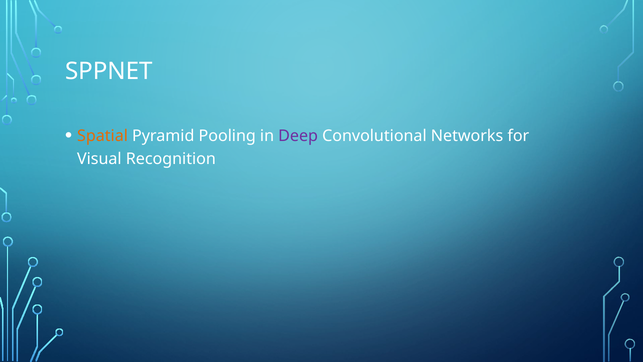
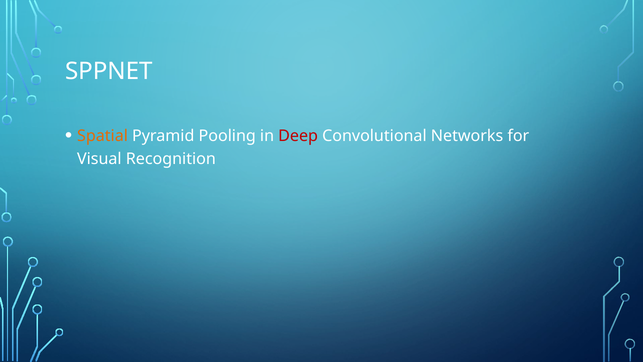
Deep colour: purple -> red
